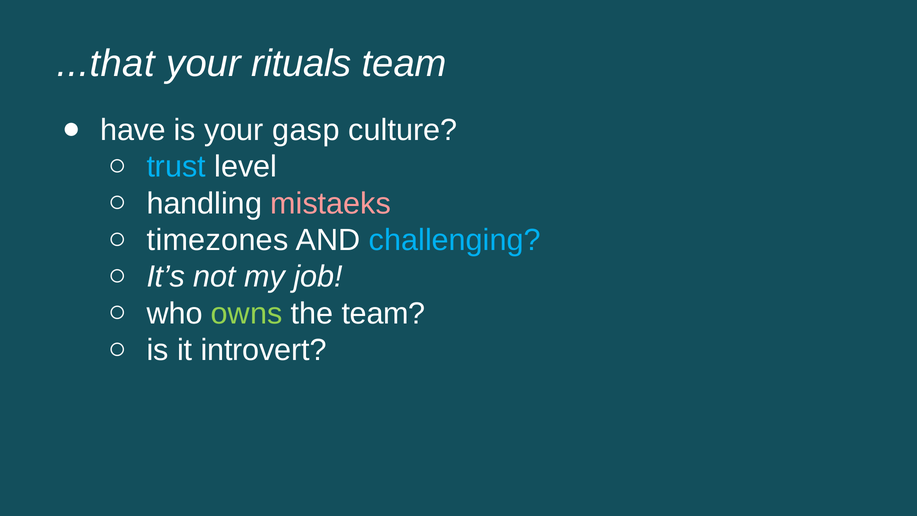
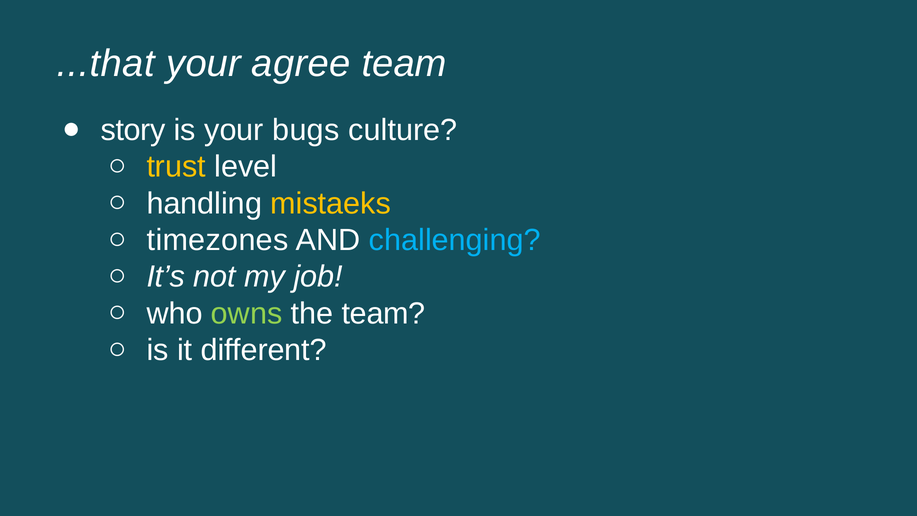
rituals: rituals -> agree
have: have -> story
gasp: gasp -> bugs
trust colour: light blue -> yellow
mistaeks colour: pink -> yellow
introvert: introvert -> different
